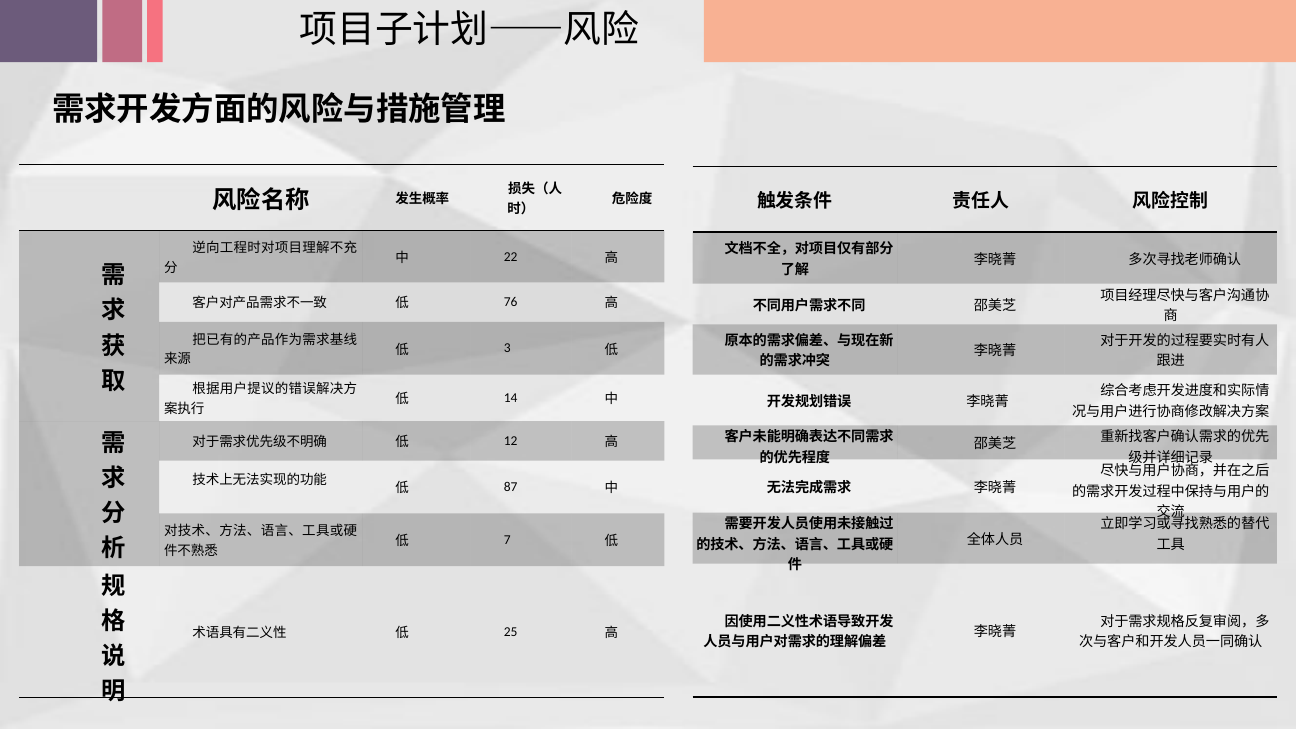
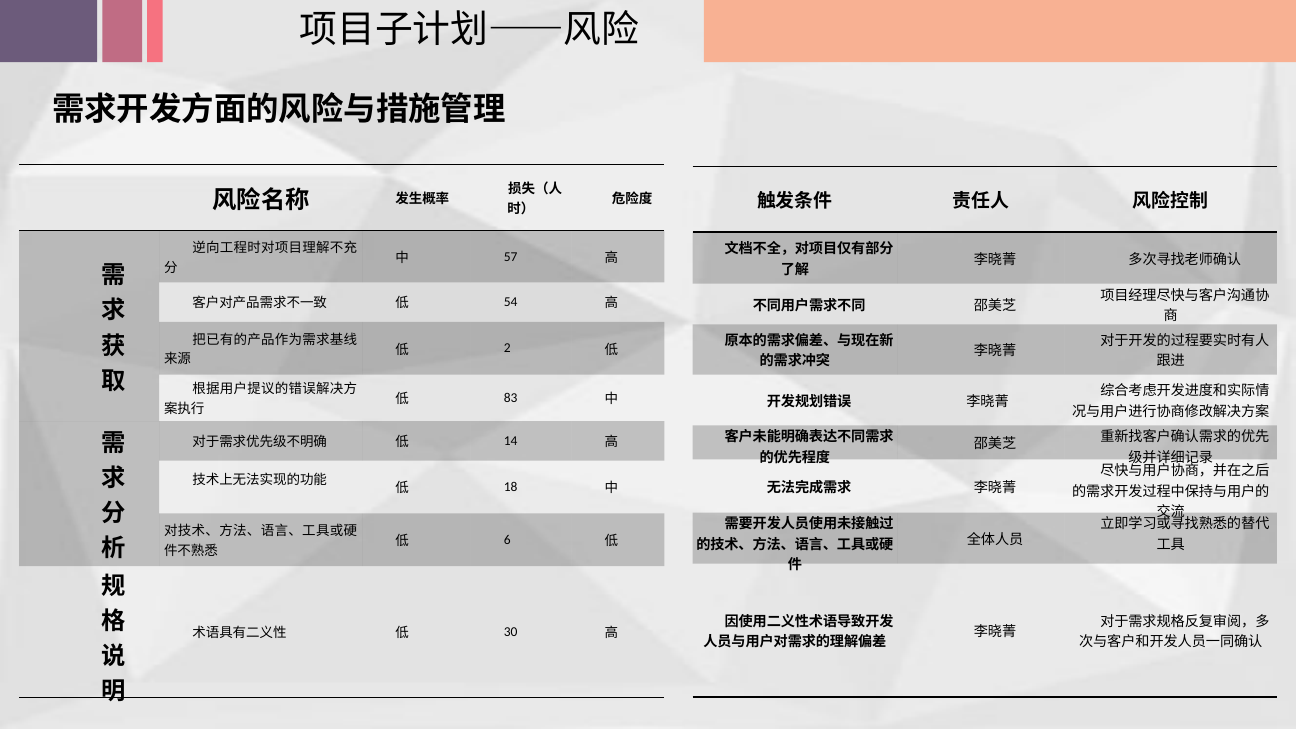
22: 22 -> 57
76: 76 -> 54
3: 3 -> 2
14: 14 -> 83
12: 12 -> 14
87: 87 -> 18
7: 7 -> 6
25: 25 -> 30
